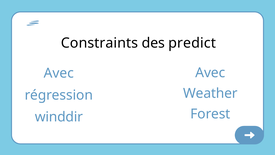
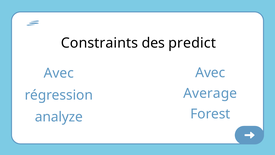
Weather: Weather -> Average
winddir: winddir -> analyze
